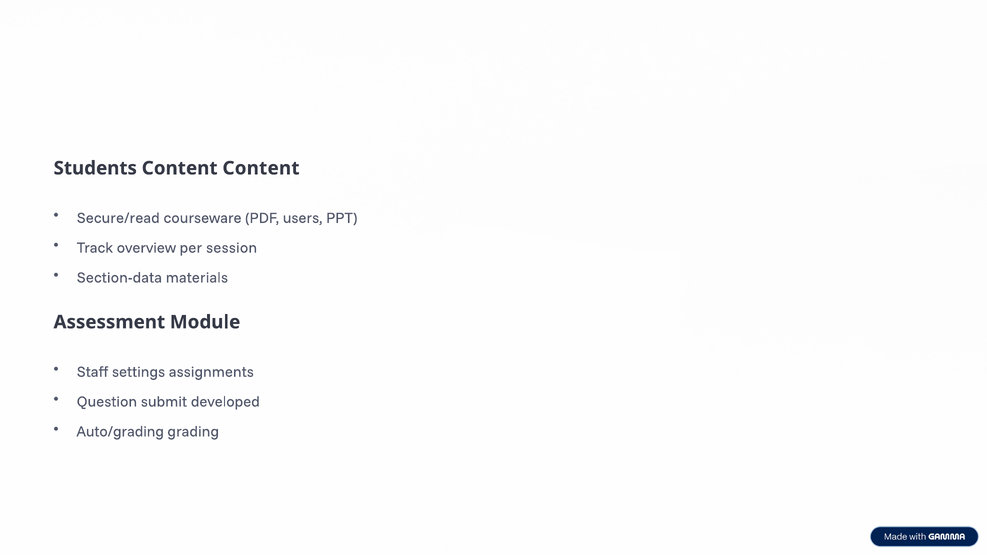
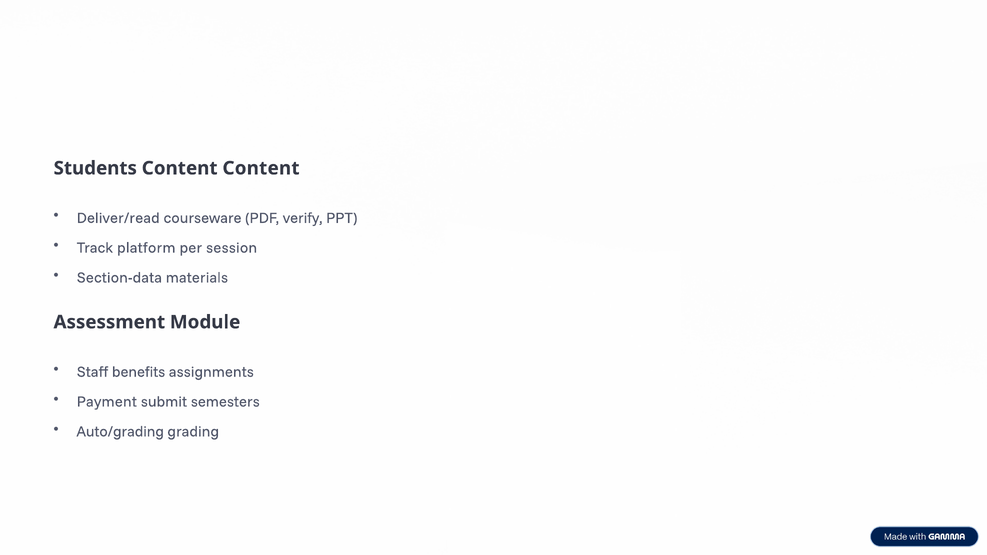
Secure/read: Secure/read -> Deliver/read
users: users -> verify
overview: overview -> platform
settings: settings -> benefits
Question: Question -> Payment
developed: developed -> semesters
